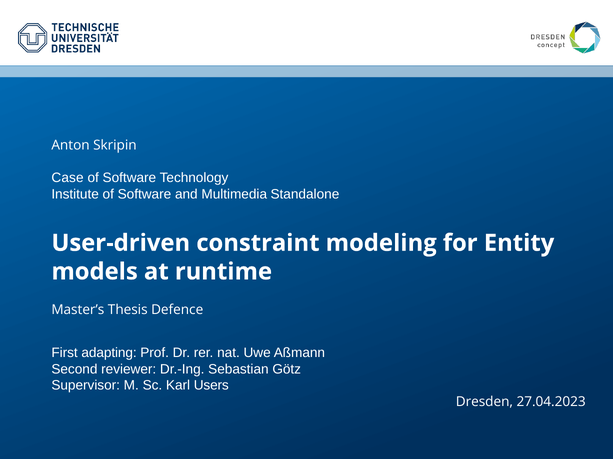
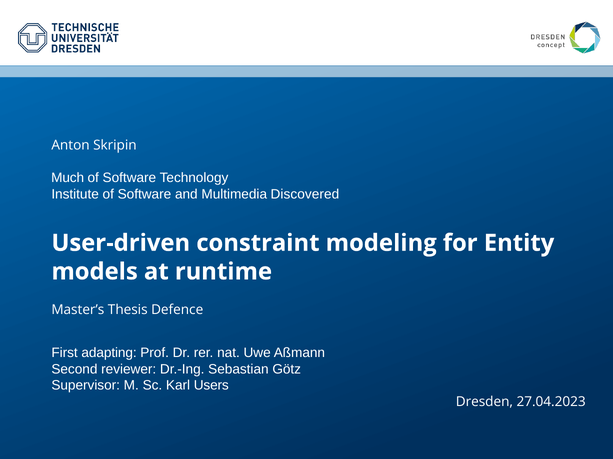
Case: Case -> Much
Standalone: Standalone -> Discovered
